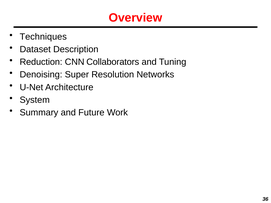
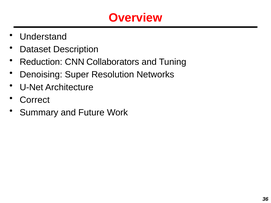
Techniques: Techniques -> Understand
System: System -> Correct
